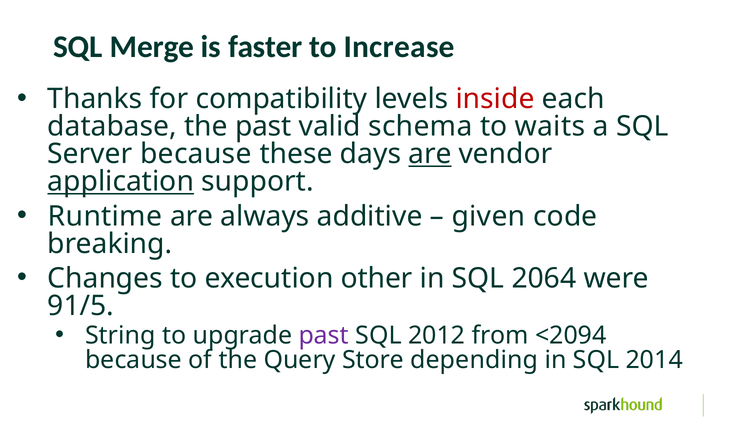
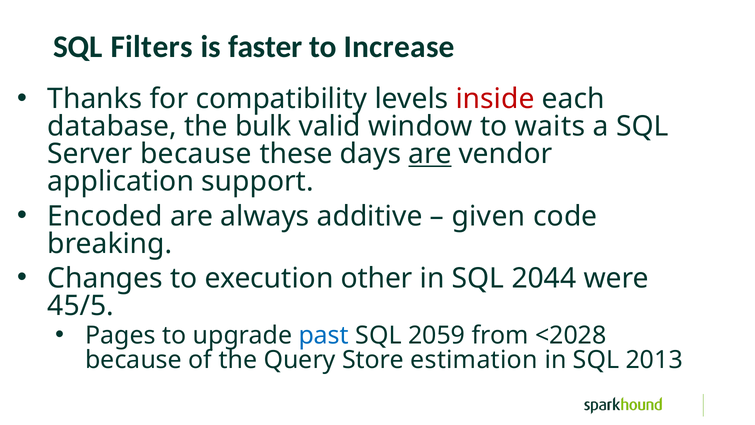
Merge: Merge -> Filters
the past: past -> bulk
schema: schema -> window
application underline: present -> none
Runtime: Runtime -> Encoded
2064: 2064 -> 2044
91/5: 91/5 -> 45/5
String: String -> Pages
past at (324, 335) colour: purple -> blue
2012: 2012 -> 2059
<2094: <2094 -> <2028
depending: depending -> estimation
2014: 2014 -> 2013
